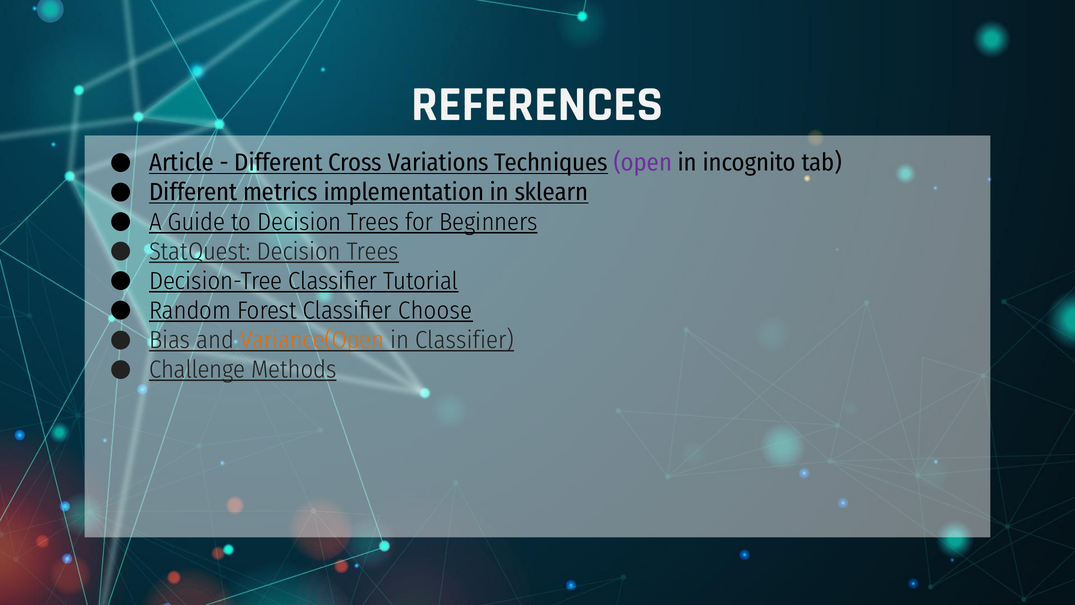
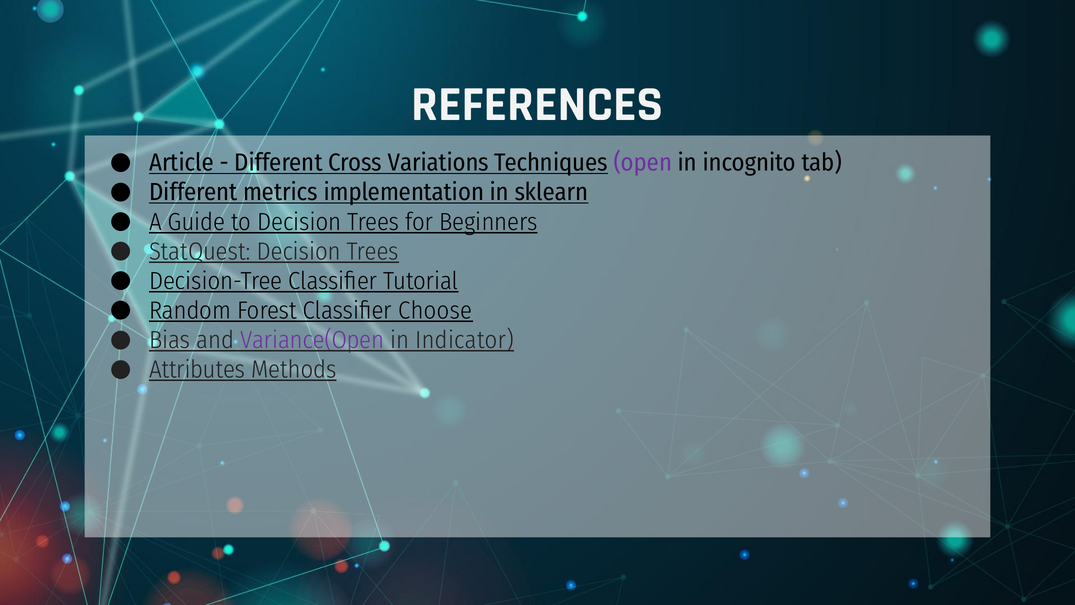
Variance(Open colour: orange -> purple
in Classifier: Classifier -> Indicator
Challenge: Challenge -> Attributes
